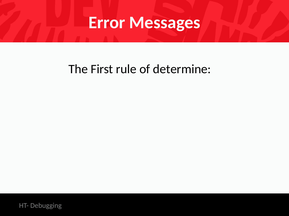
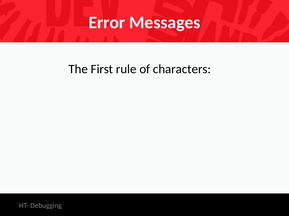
determine: determine -> characters
